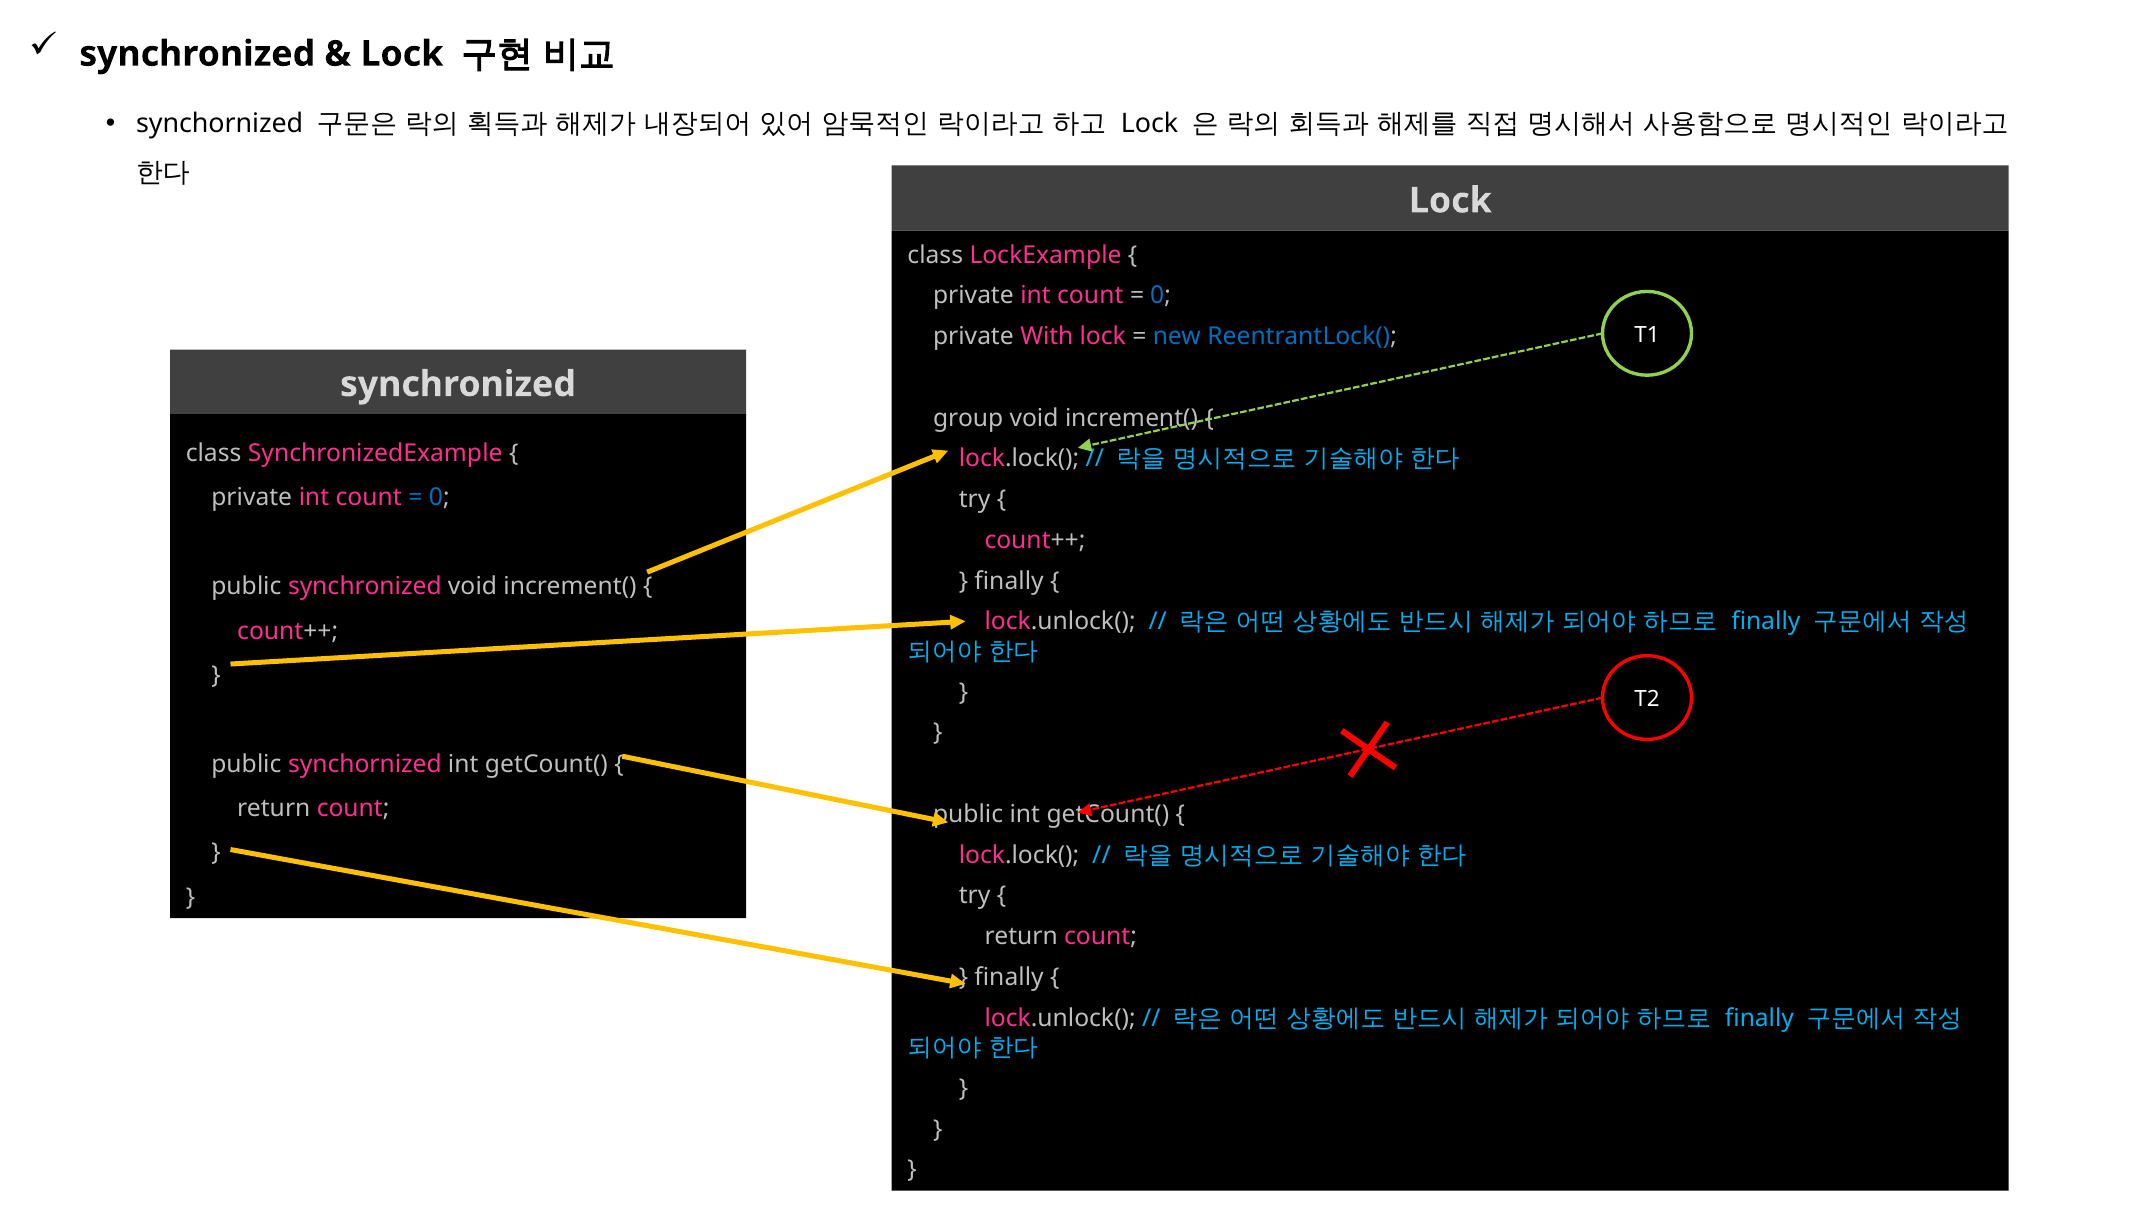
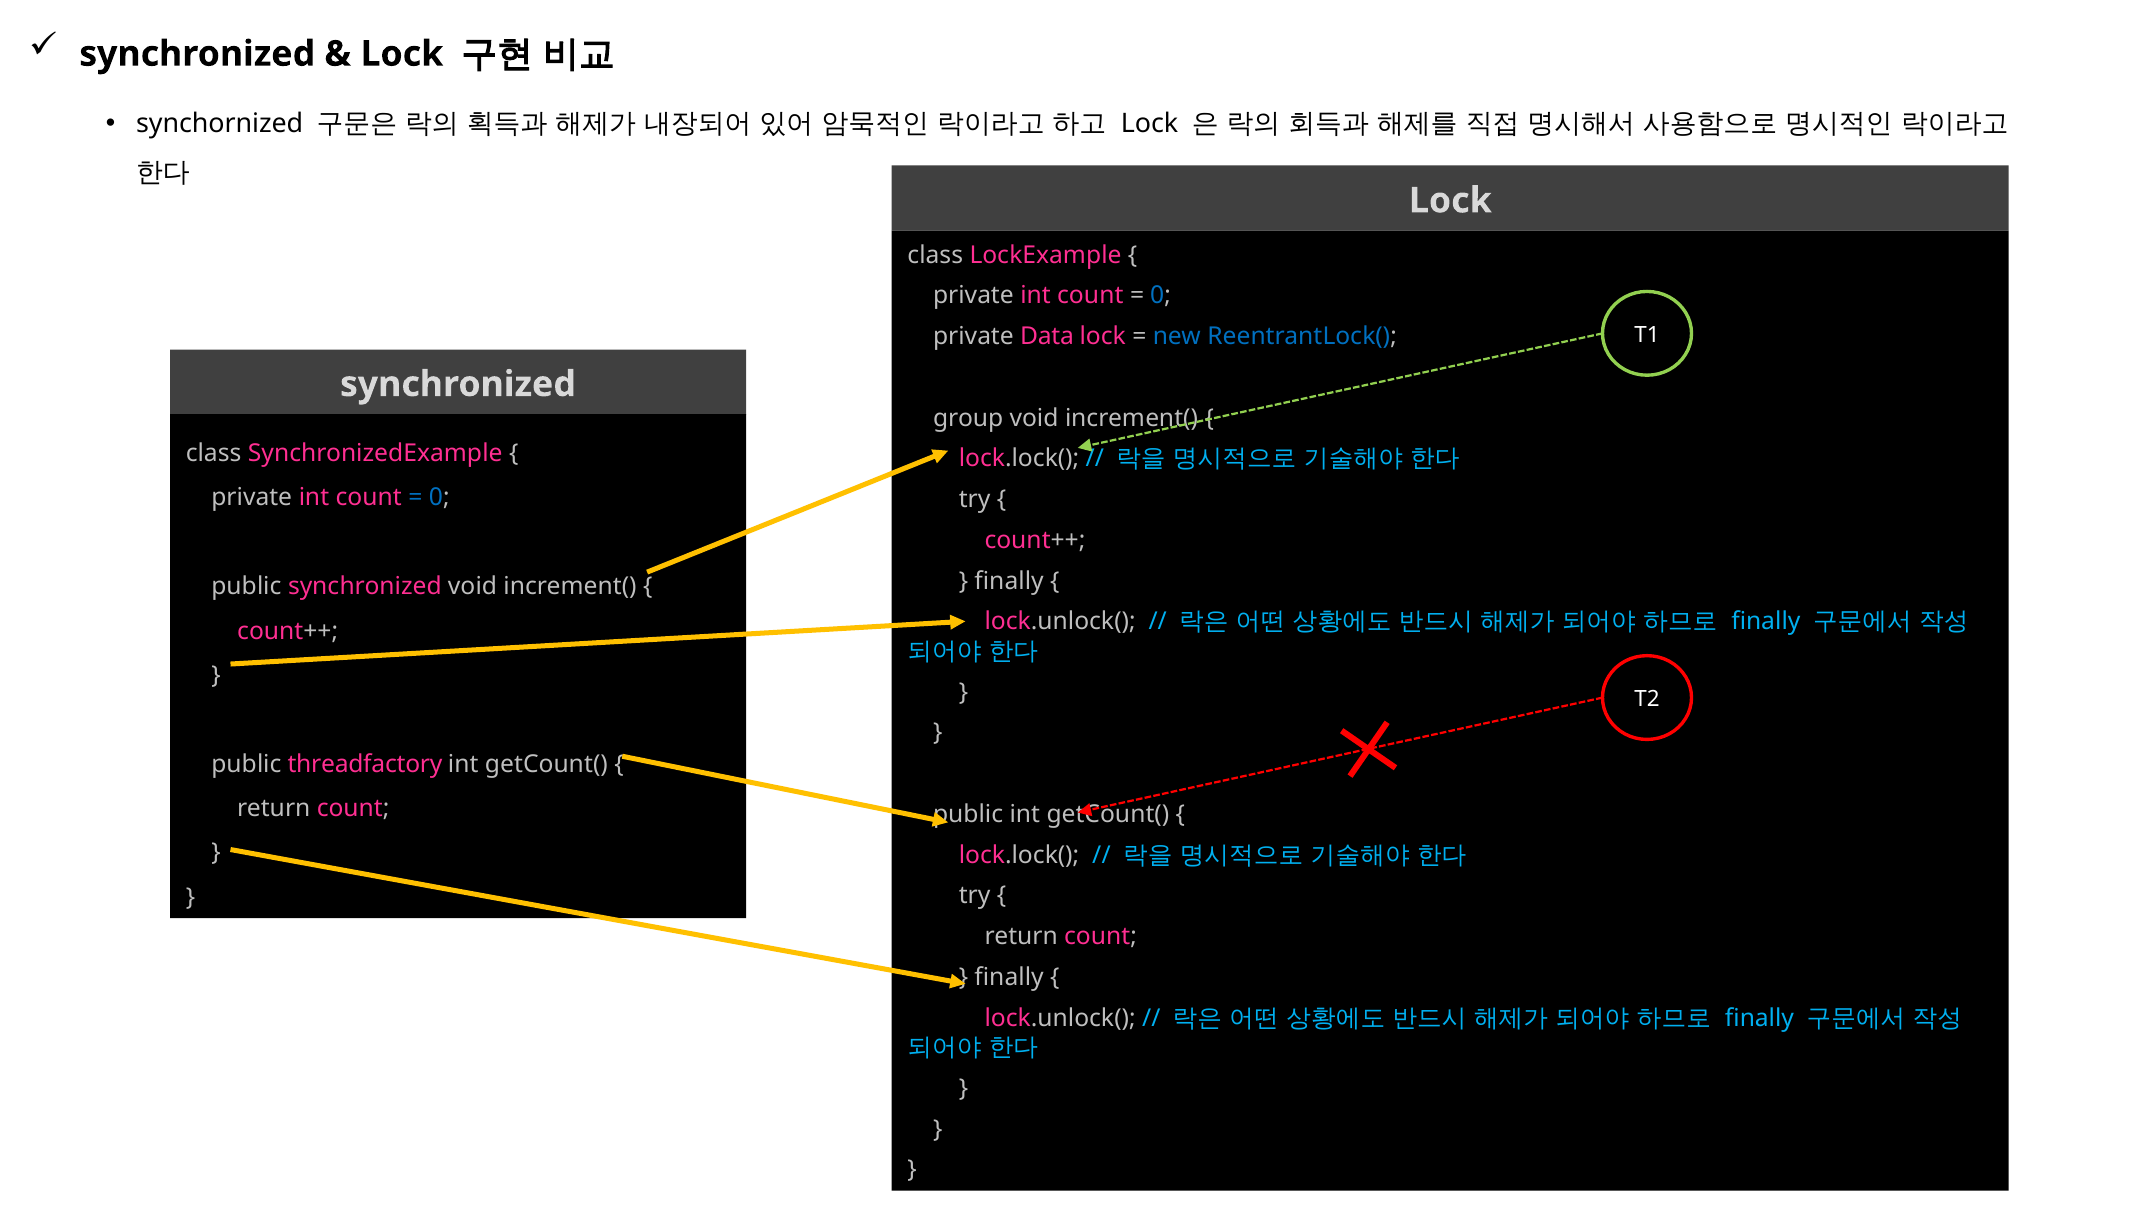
With: With -> Data
public synchornized: synchornized -> threadfactory
